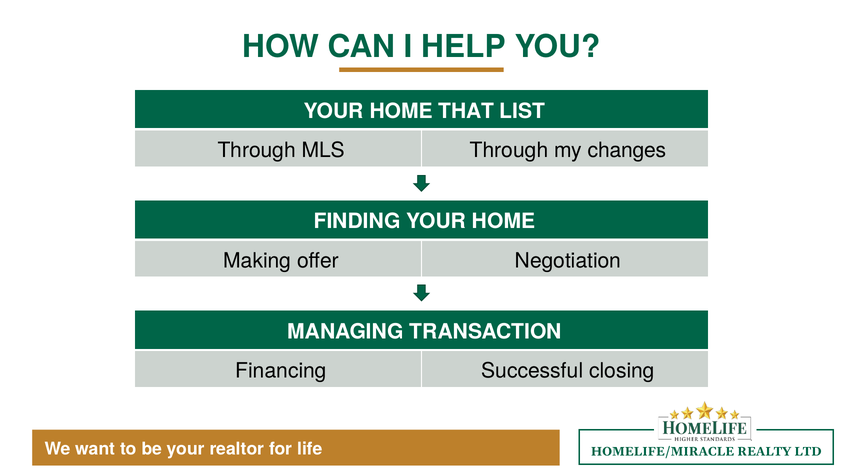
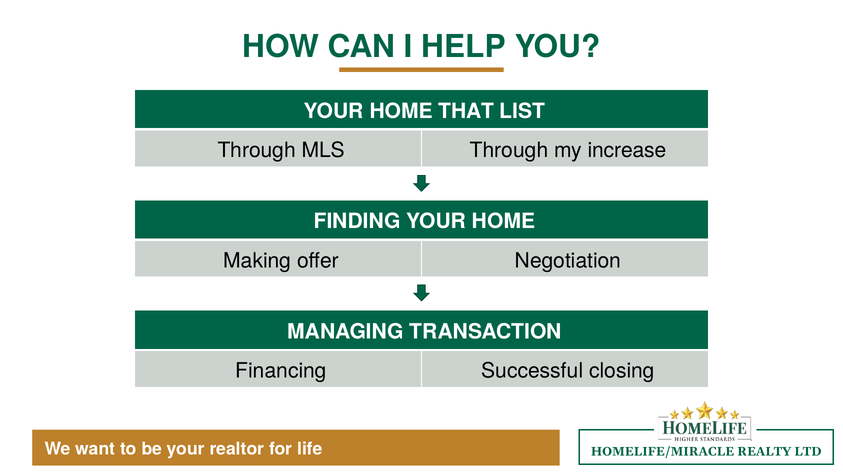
changes: changes -> increase
